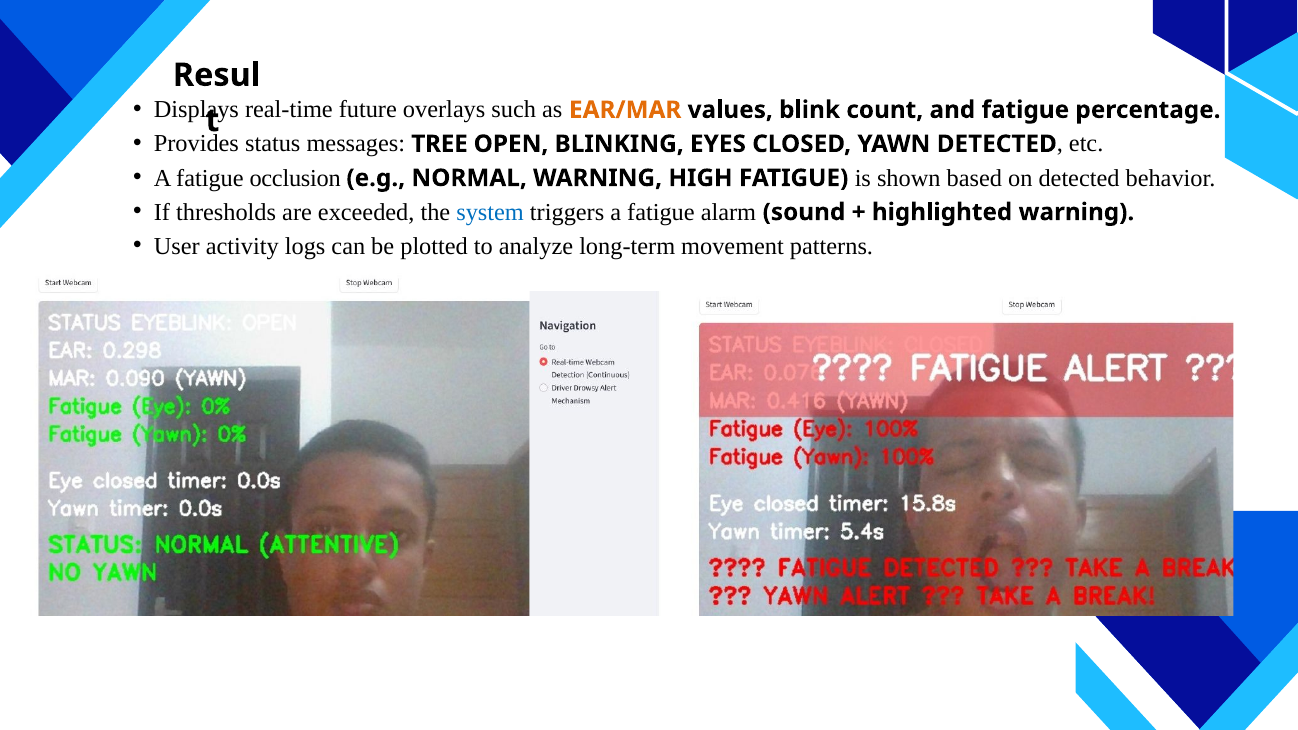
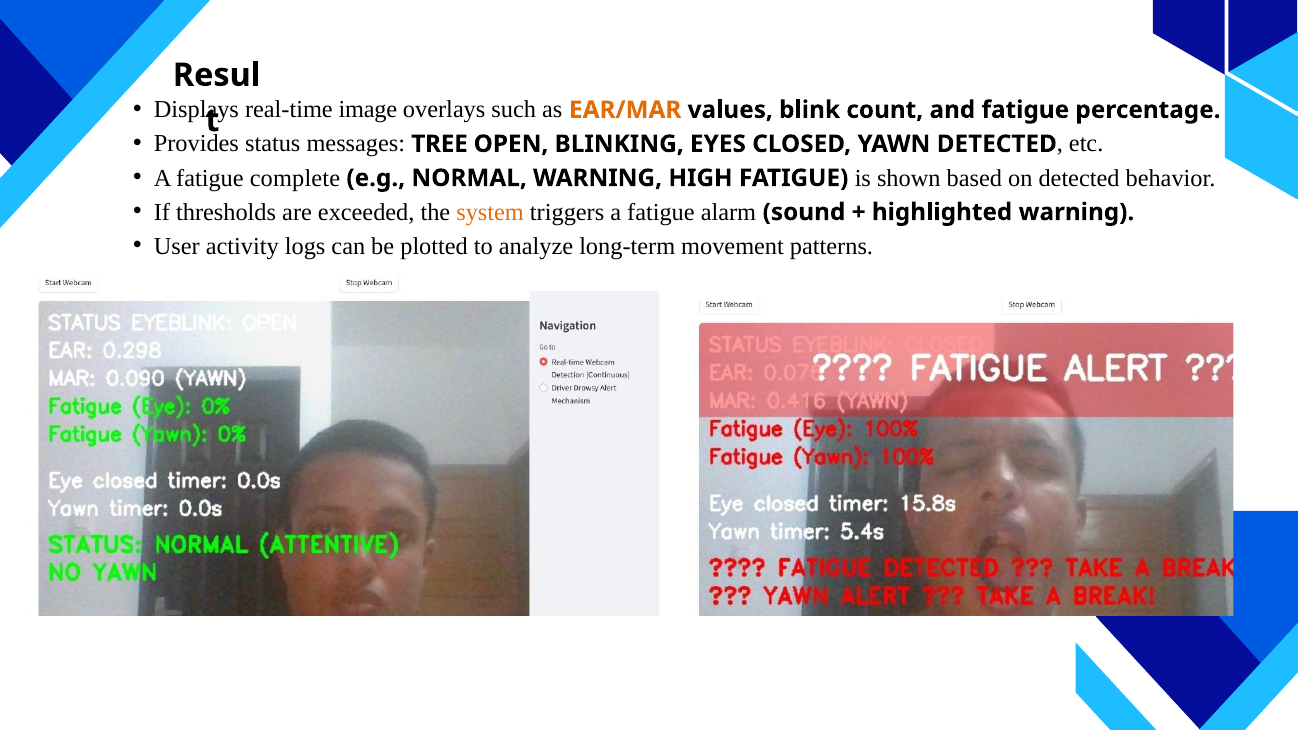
future: future -> image
occlusion: occlusion -> complete
system colour: blue -> orange
